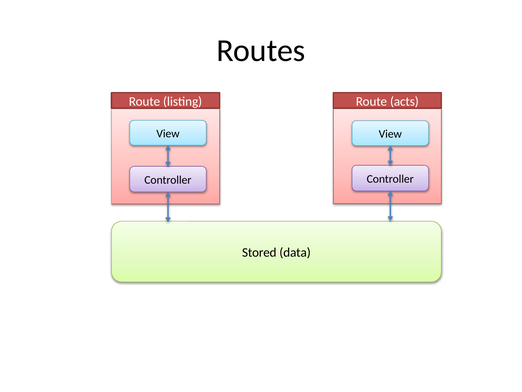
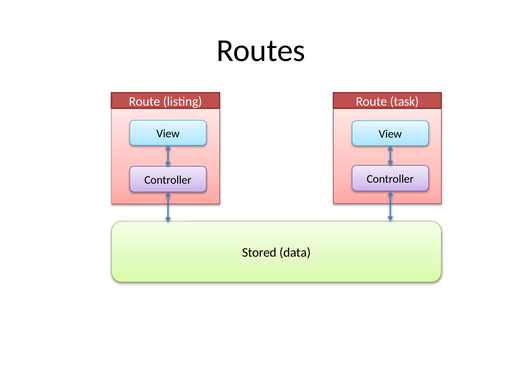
acts: acts -> task
